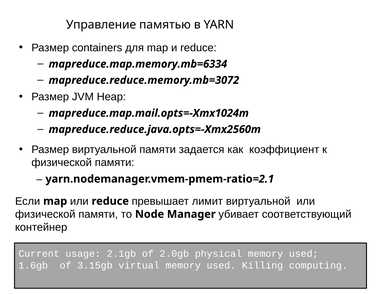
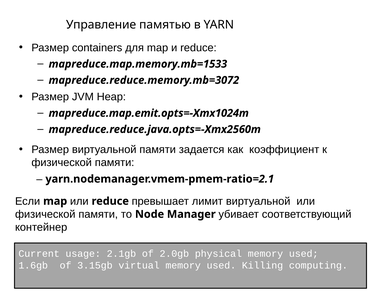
mapreduce.map.memory.mb=6334: mapreduce.map.memory.mb=6334 -> mapreduce.map.memory.mb=1533
mapreduce.map.mail.opts=-Xmx1024m: mapreduce.map.mail.opts=-Xmx1024m -> mapreduce.map.emit.opts=-Xmx1024m
